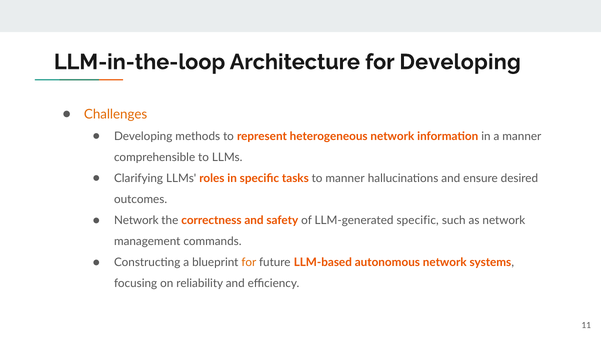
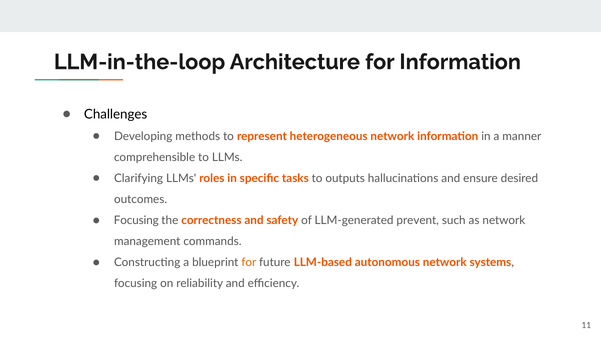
for Developing: Developing -> Information
Challenges colour: orange -> black
to manner: manner -> outputs
Network at (136, 220): Network -> Focusing
LLM-generated specific: specific -> prevent
